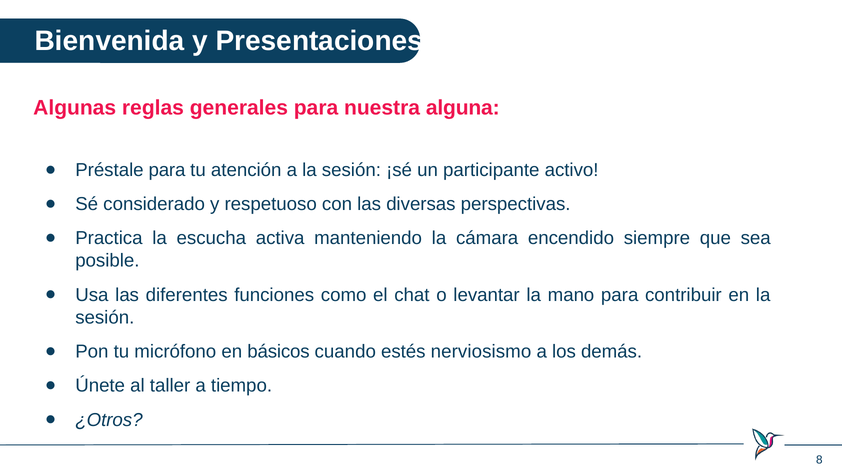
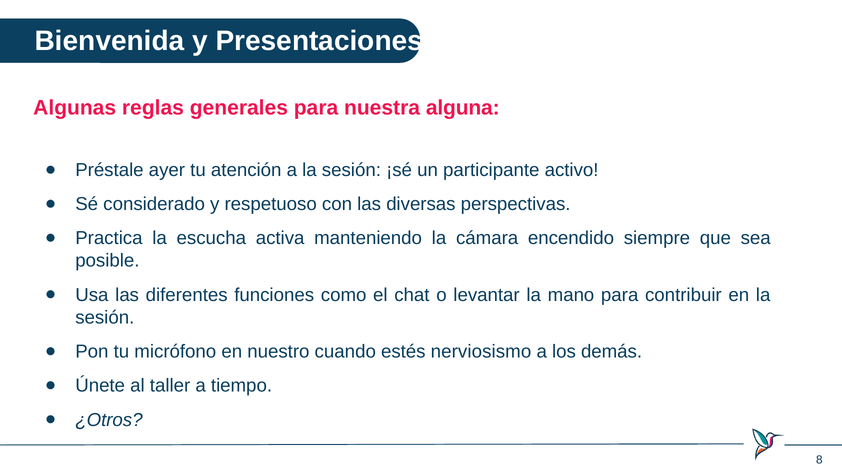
Préstale para: para -> ayer
básicos: básicos -> nuestro
